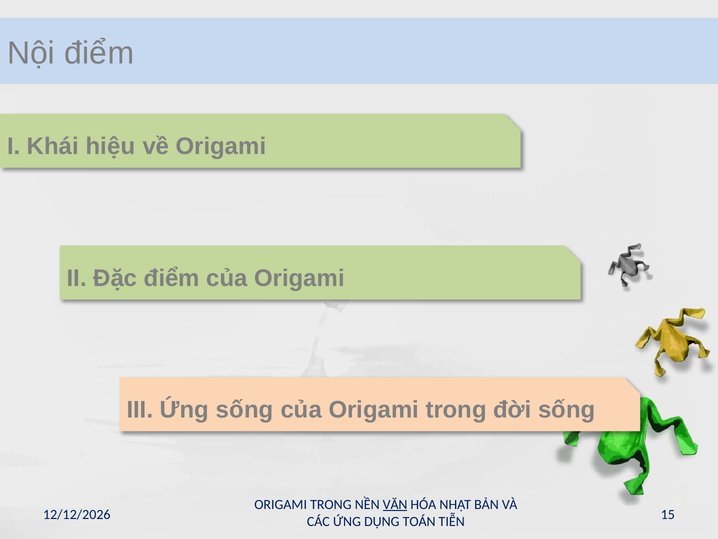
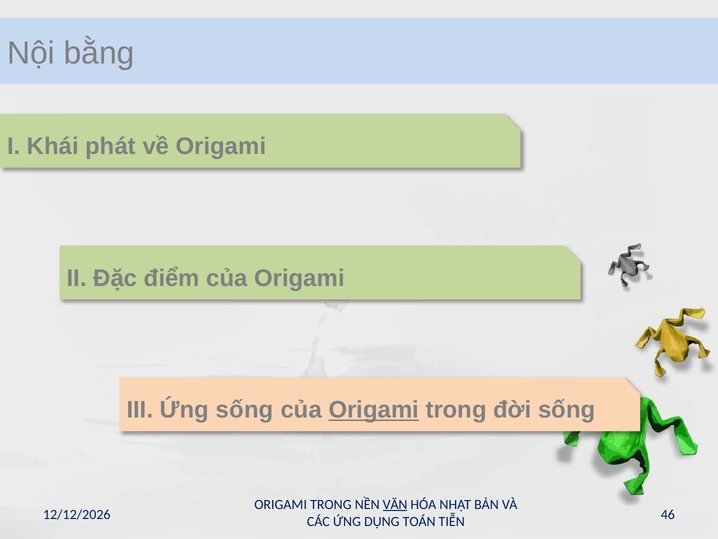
Nội điểm: điểm -> bằng
hiệu: hiệu -> phát
Origami at (374, 410) underline: none -> present
15: 15 -> 46
